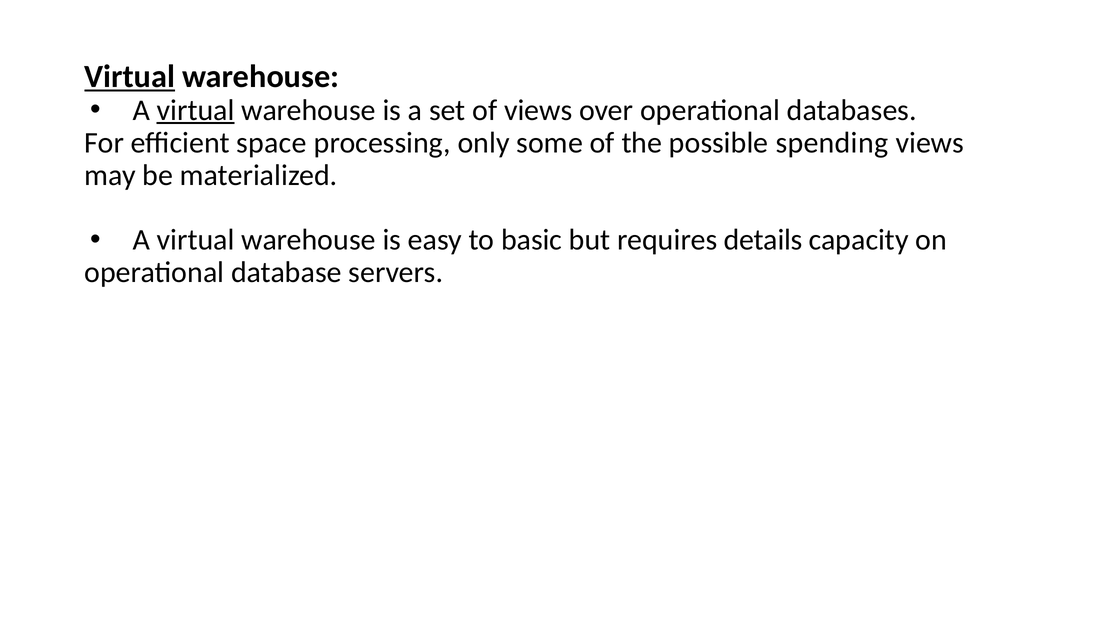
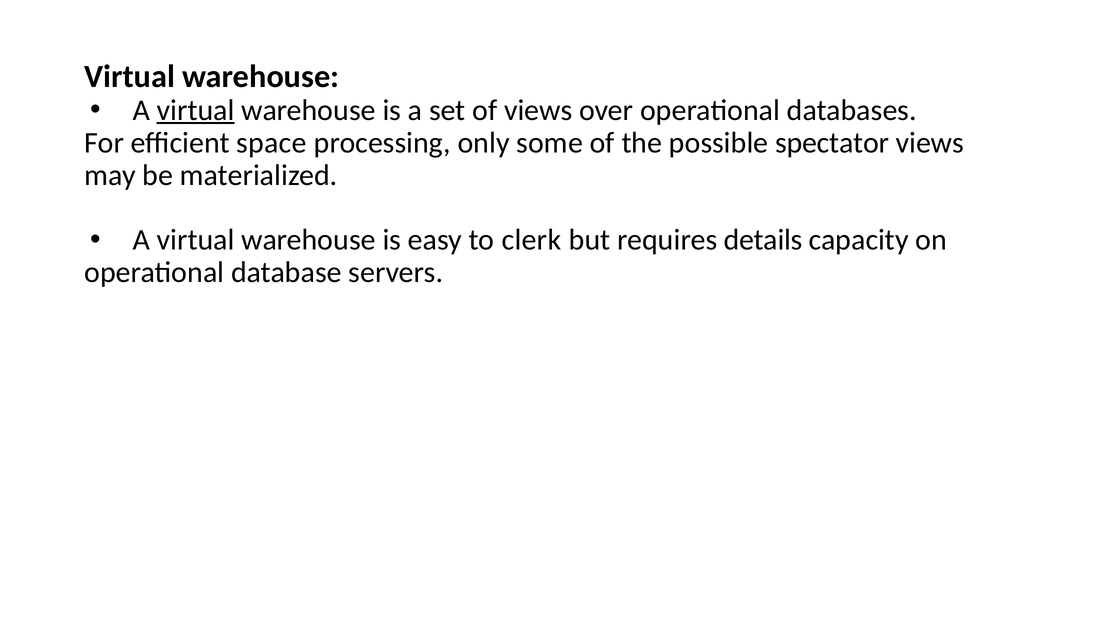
Virtual at (130, 76) underline: present -> none
spending: spending -> spectator
basic: basic -> clerk
